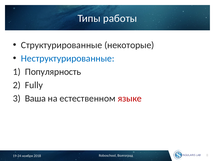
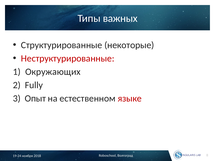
работы: работы -> важных
Неструктурированные colour: blue -> red
Популярность: Популярность -> Окружающих
Ваша: Ваша -> Опыт
